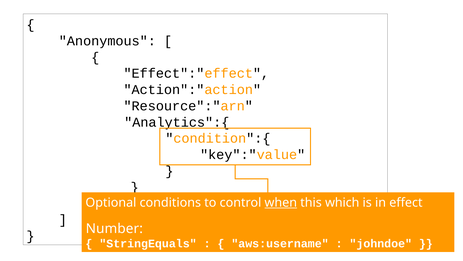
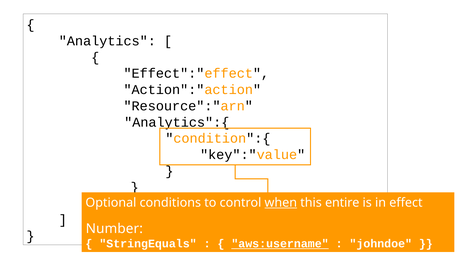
Anonymous: Anonymous -> Analytics
which: which -> entire
aws:username underline: none -> present
